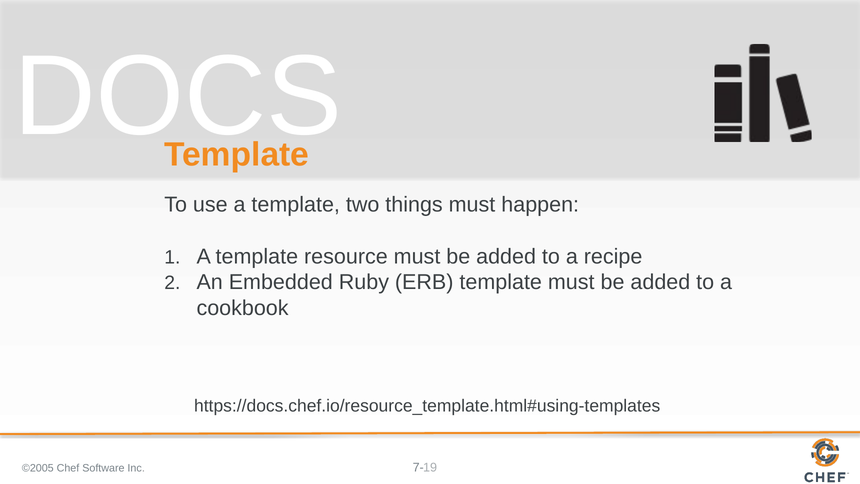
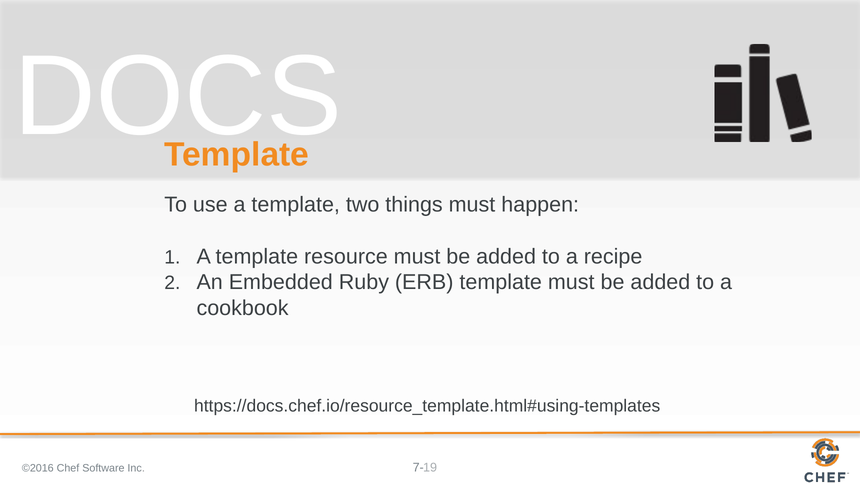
©2005: ©2005 -> ©2016
